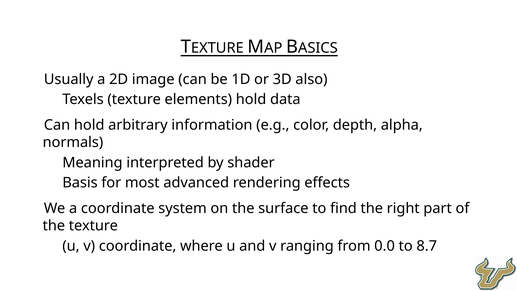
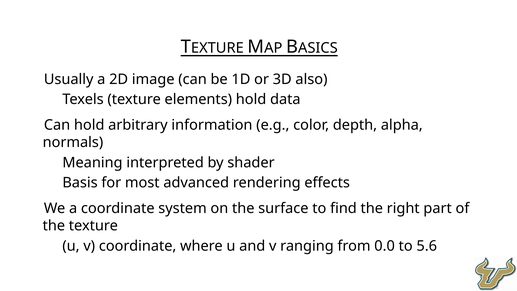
8.7: 8.7 -> 5.6
